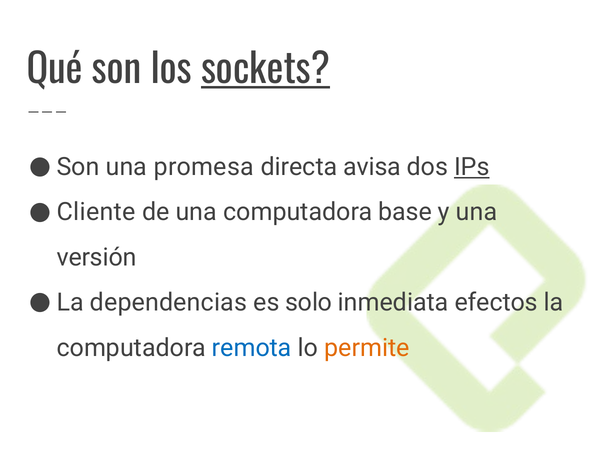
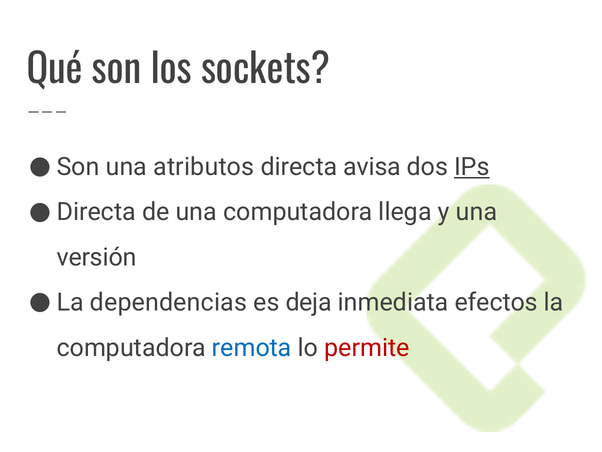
sockets underline: present -> none
promesa: promesa -> atributos
Cliente at (96, 212): Cliente -> Directa
base: base -> llega
solo: solo -> deja
permite colour: orange -> red
